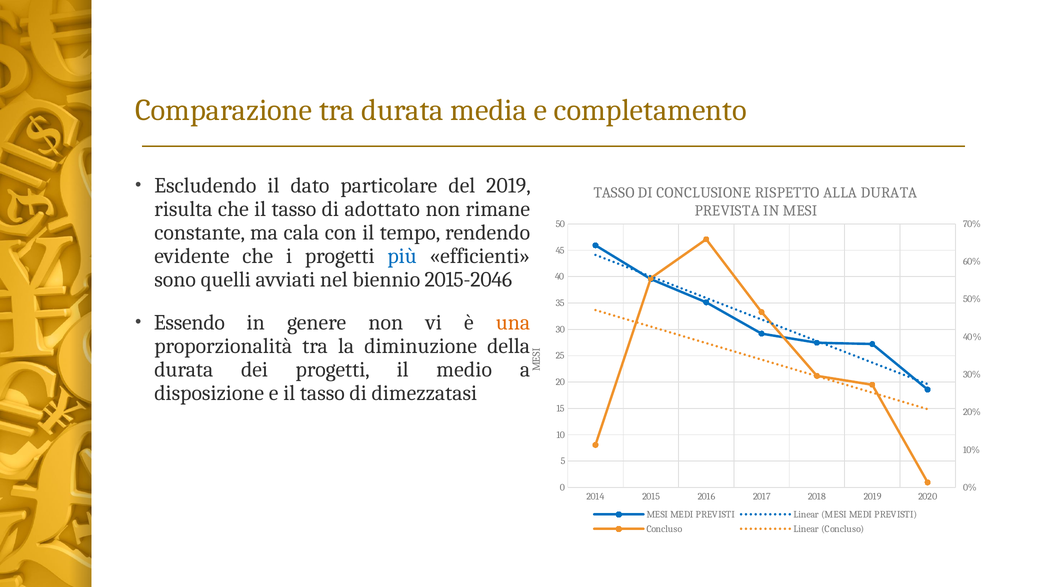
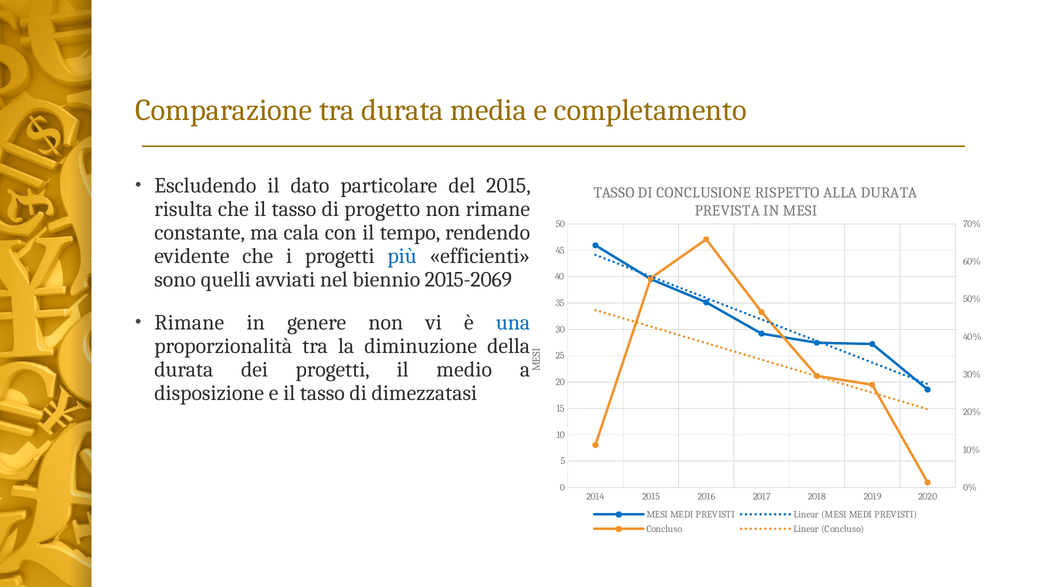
del 2019: 2019 -> 2015
adottato: adottato -> progetto
2015-2046: 2015-2046 -> 2015-2069
Essendo at (189, 322): Essendo -> Rimane
una colour: orange -> blue
